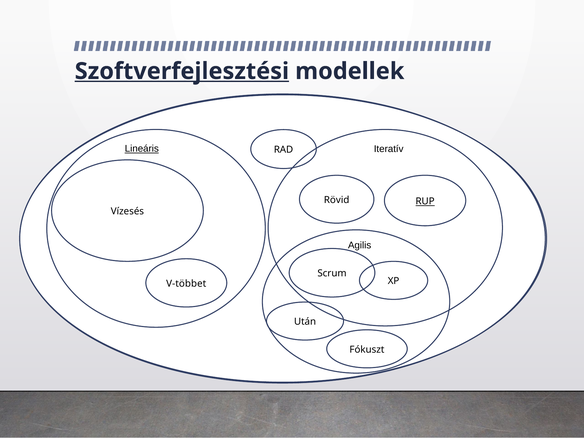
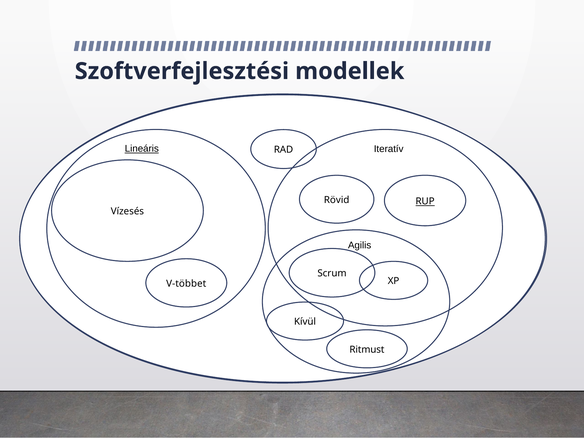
Szoftverfejlesztési underline: present -> none
Után: Után -> Kívül
Fókuszt: Fókuszt -> Ritmust
